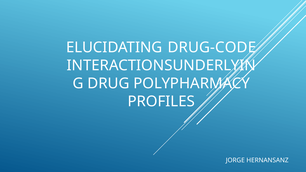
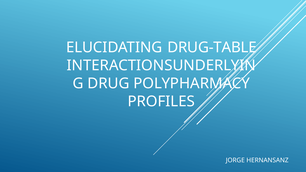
DRUG-CODE: DRUG-CODE -> DRUG-TABLE
